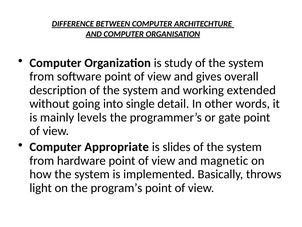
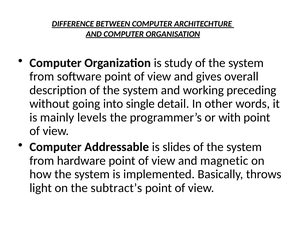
extended: extended -> preceding
gate: gate -> with
Appropriate: Appropriate -> Addressable
program’s: program’s -> subtract’s
